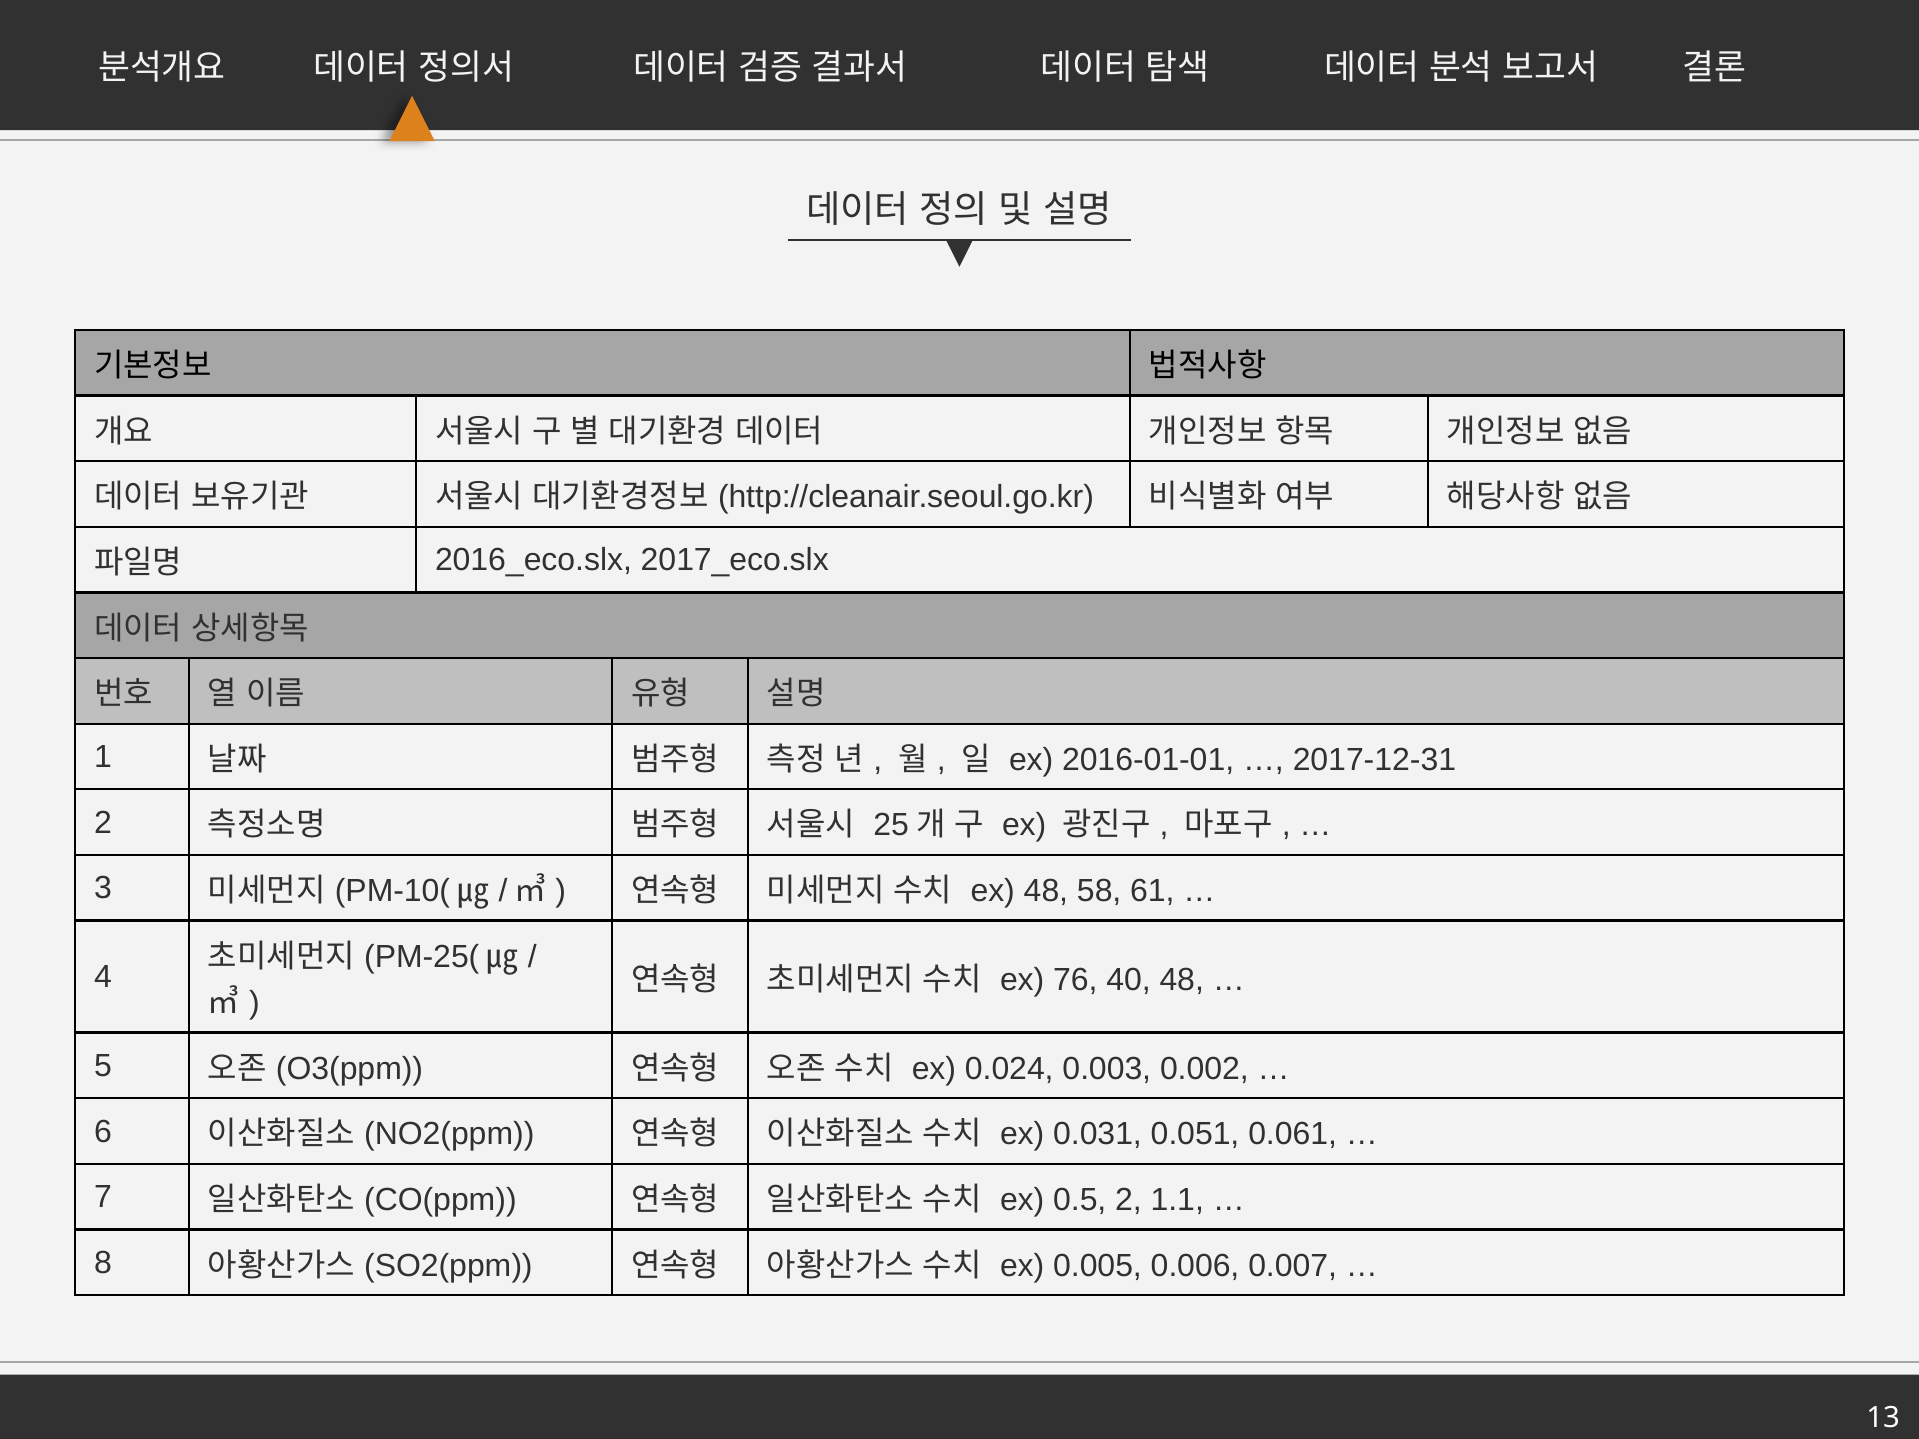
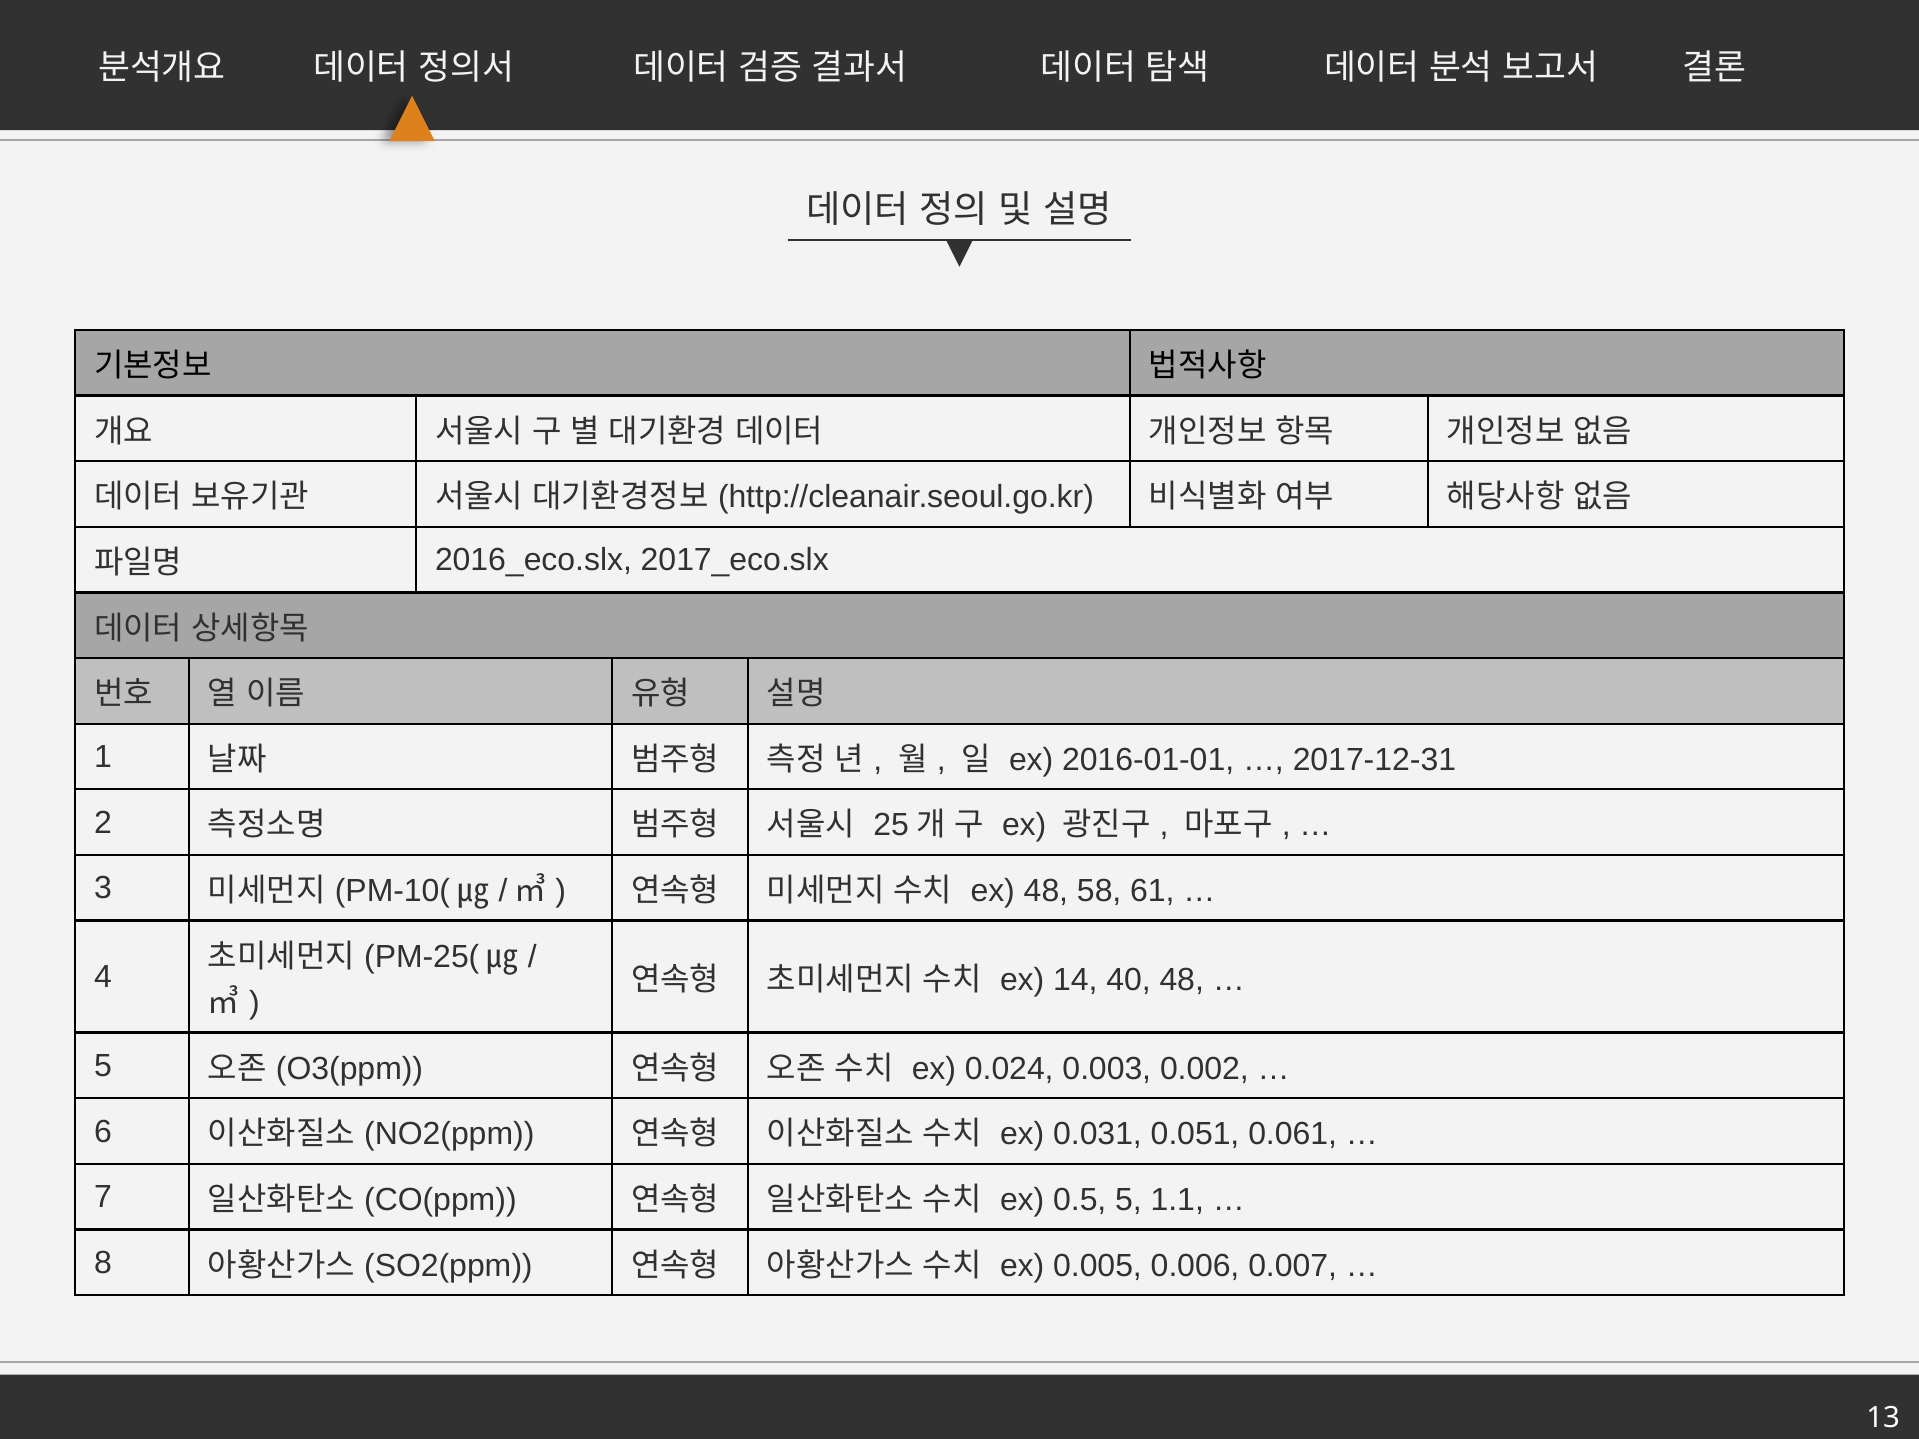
76: 76 -> 14
0.5 2: 2 -> 5
